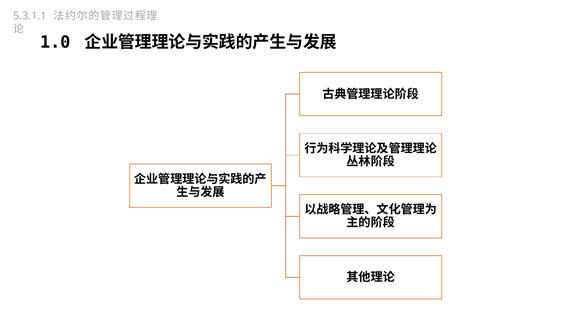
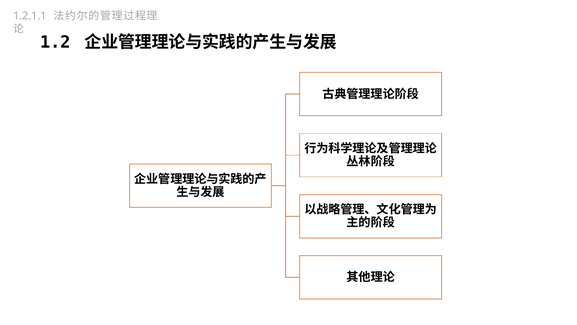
5.3.1.1: 5.3.1.1 -> 1.2.1.1
1.0: 1.0 -> 1.2
